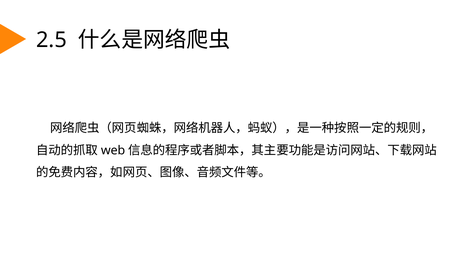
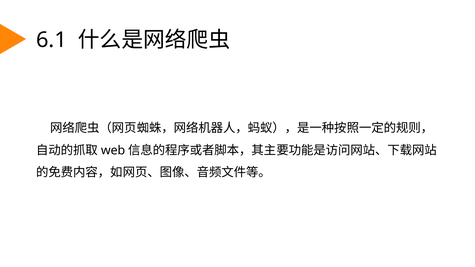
2.5: 2.5 -> 6.1
